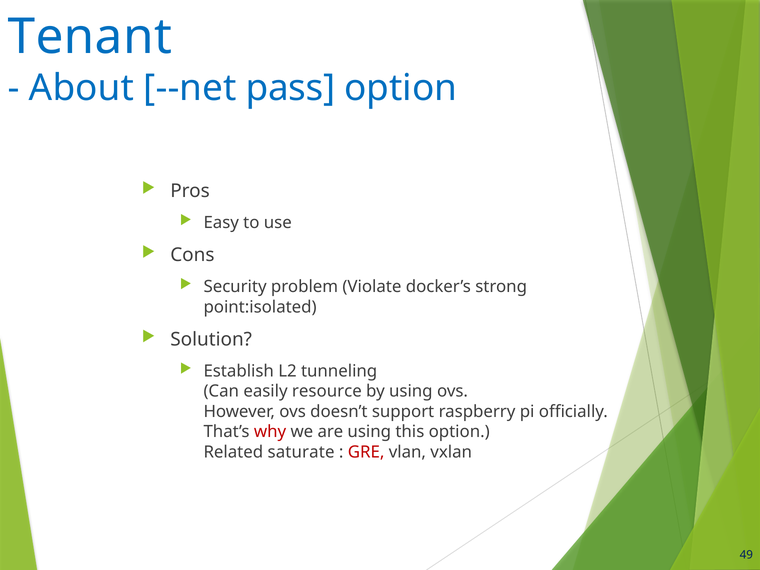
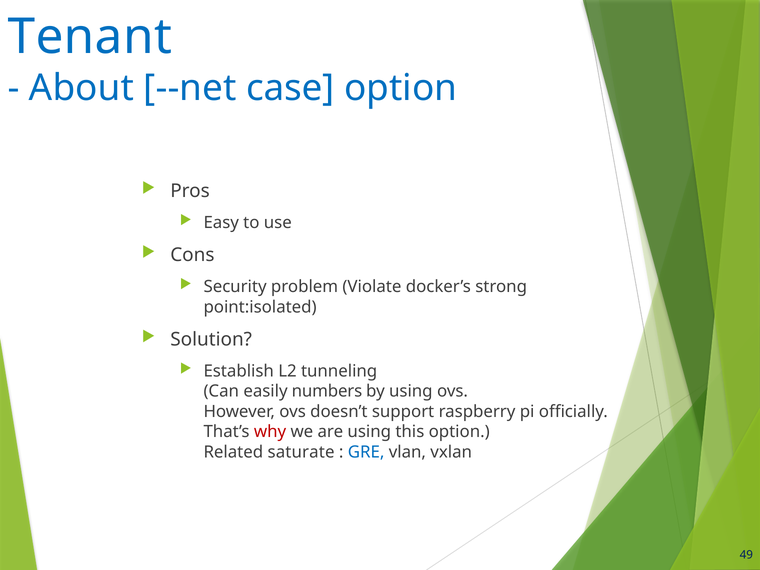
pass: pass -> case
resource: resource -> numbers
GRE colour: red -> blue
